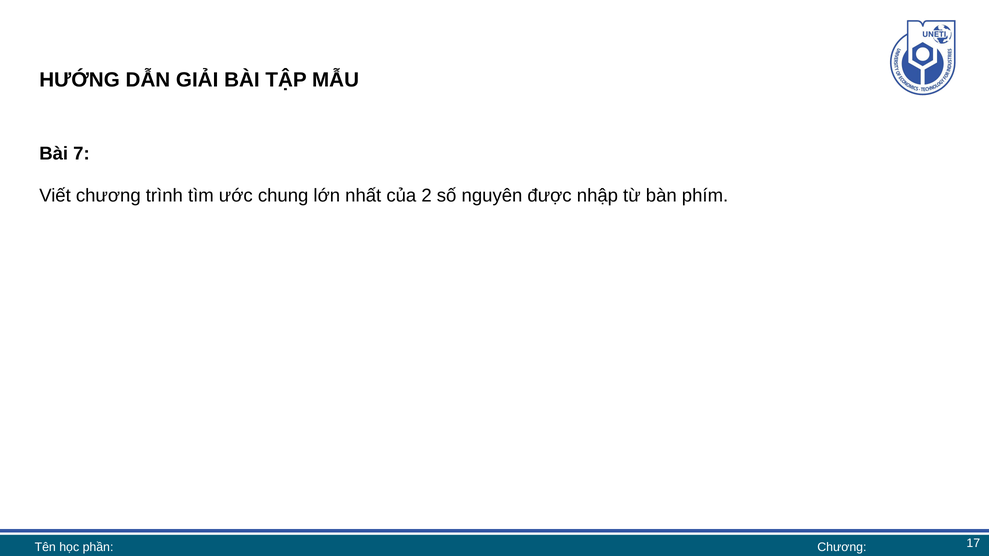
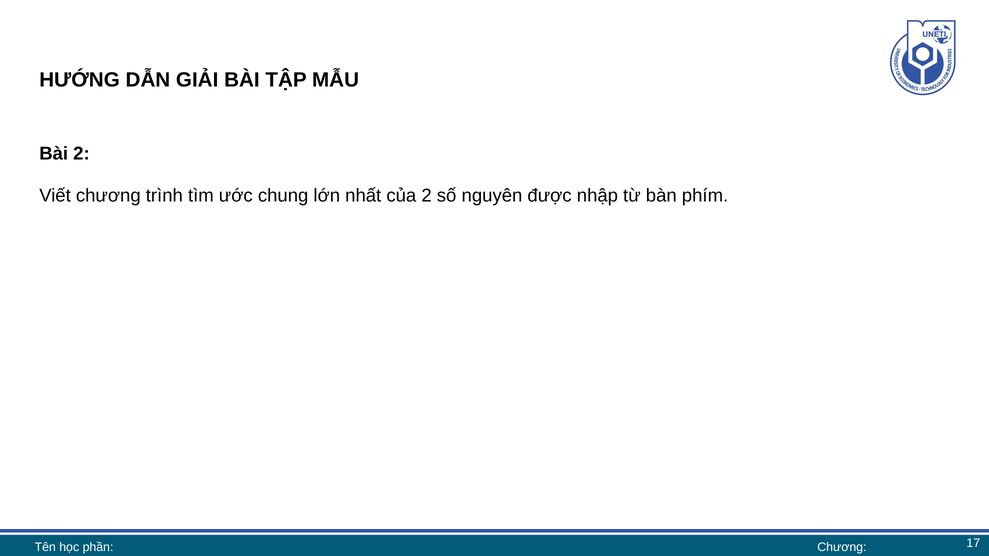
Bài 7: 7 -> 2
